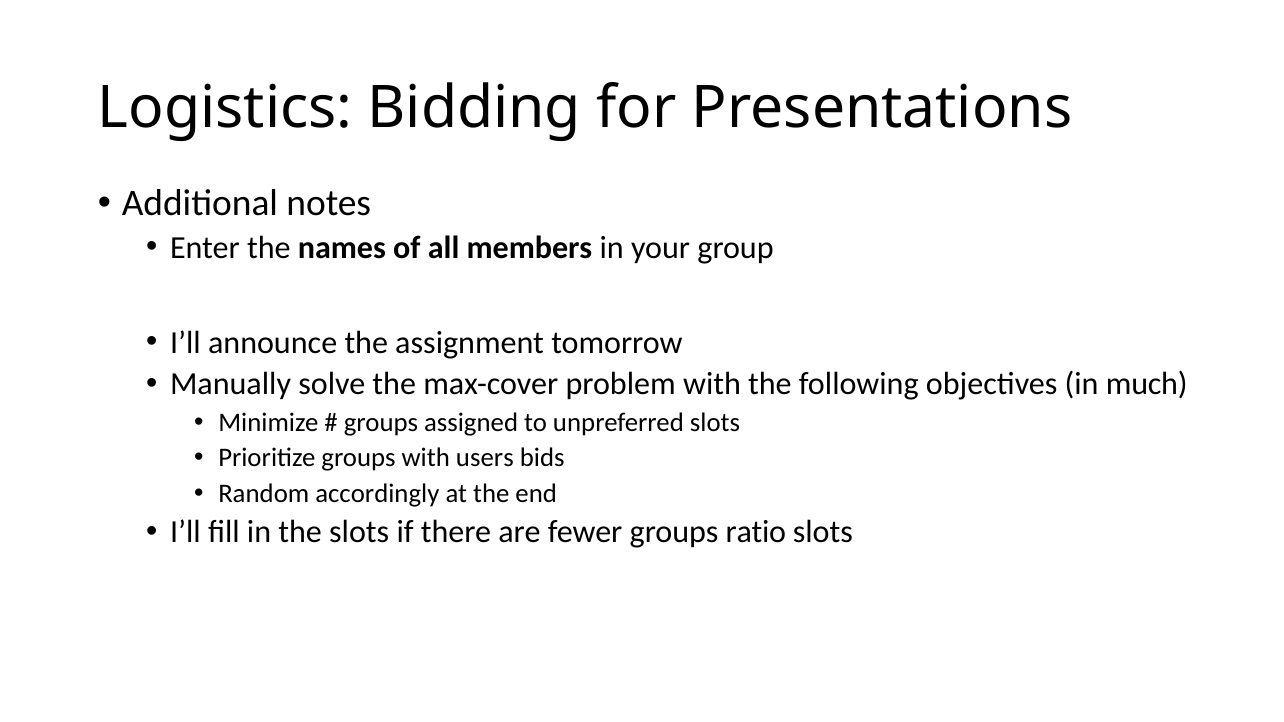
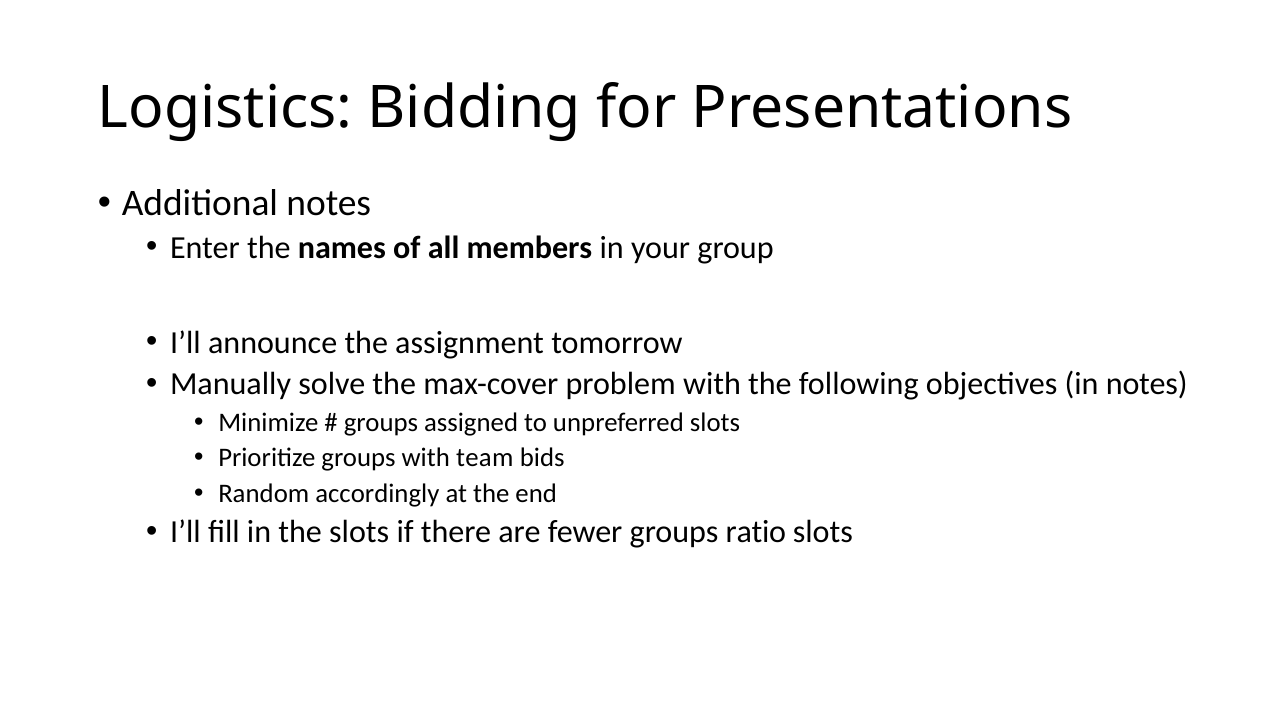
in much: much -> notes
users: users -> team
